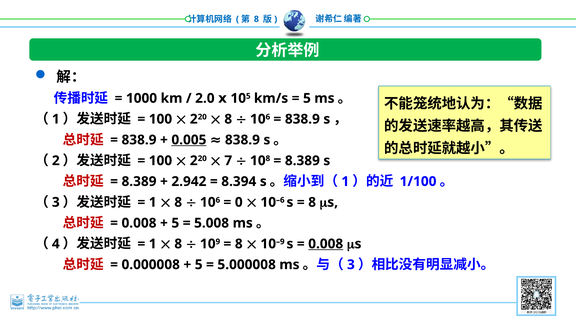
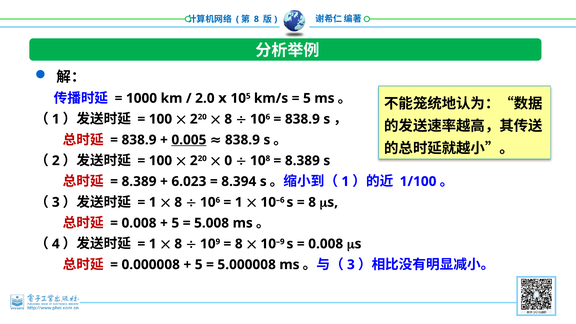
7: 7 -> 0
2.942: 2.942 -> 6.023
0 at (239, 202): 0 -> 1
0.008 at (326, 244) underline: present -> none
